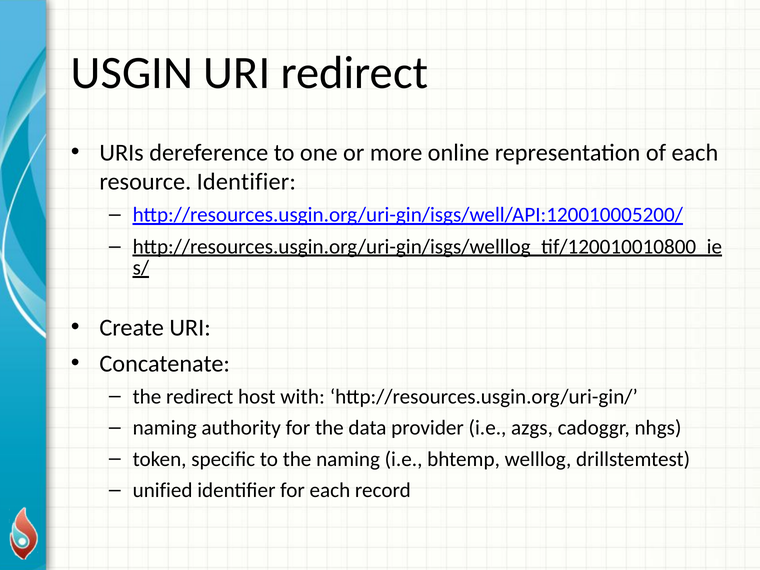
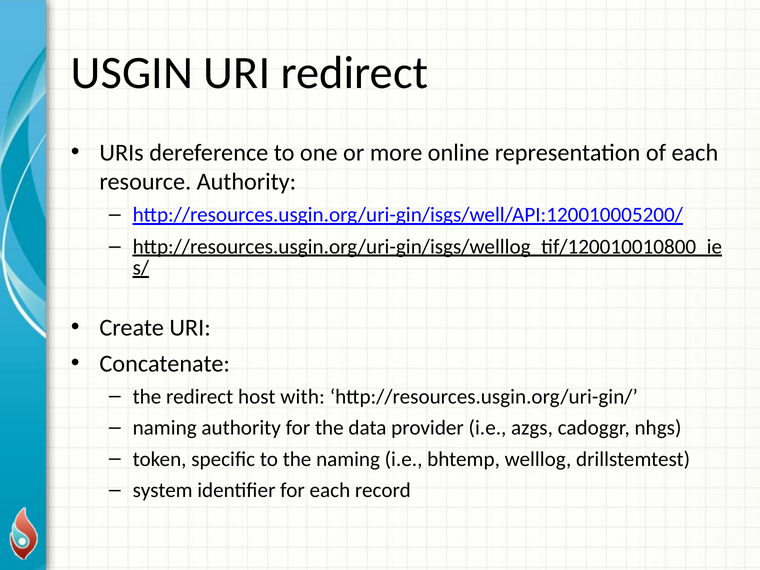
resource Identifier: Identifier -> Authority
unified: unified -> system
